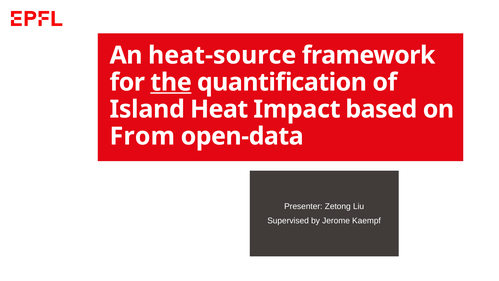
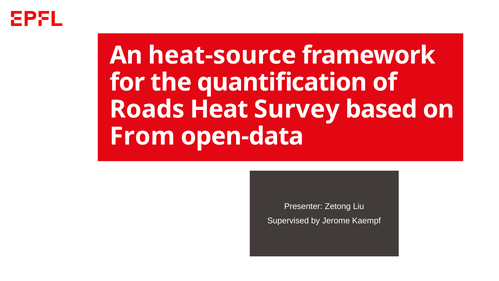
the underline: present -> none
Island: Island -> Roads
Impact: Impact -> Survey
